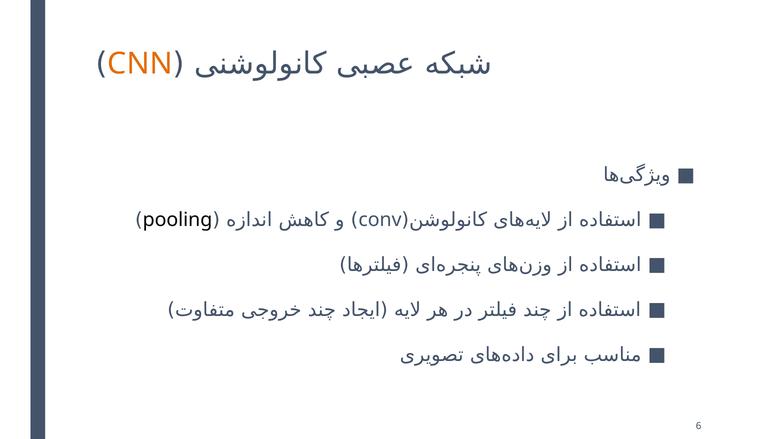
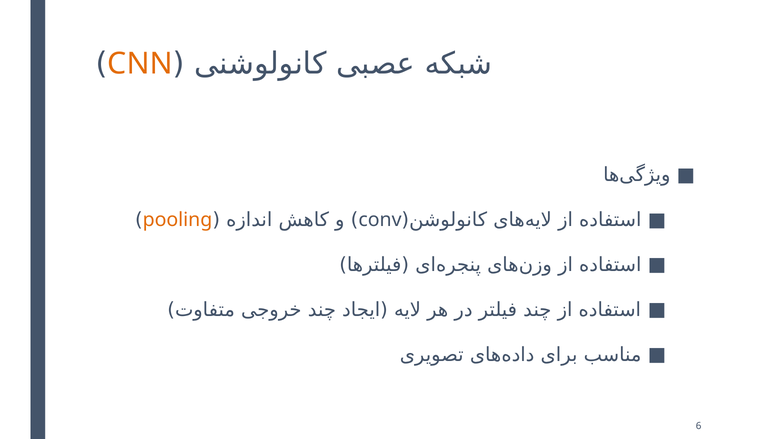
pooling colour: black -> orange
